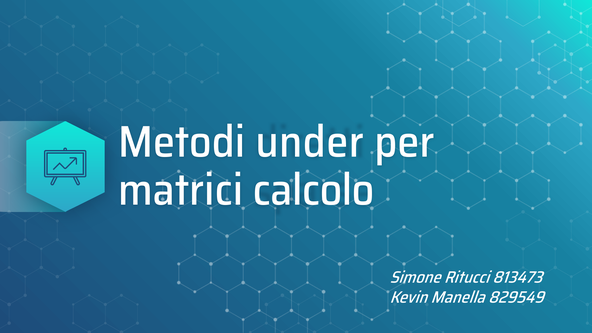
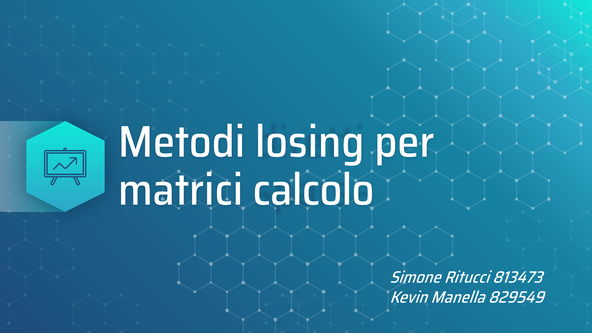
under: under -> losing
